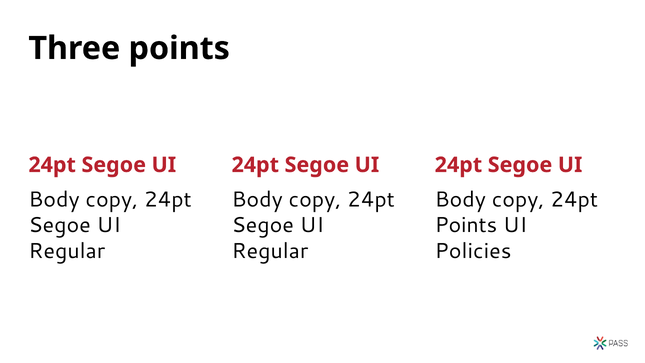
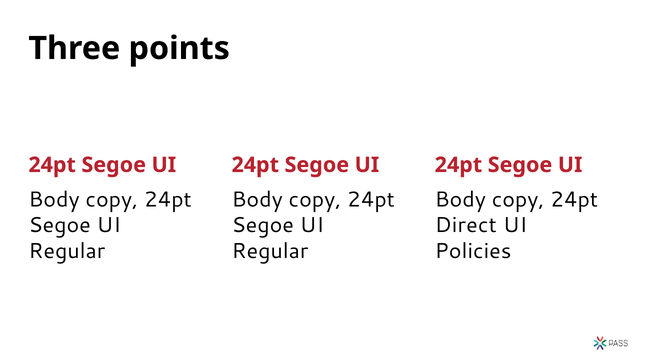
Points at (466, 225): Points -> Direct
